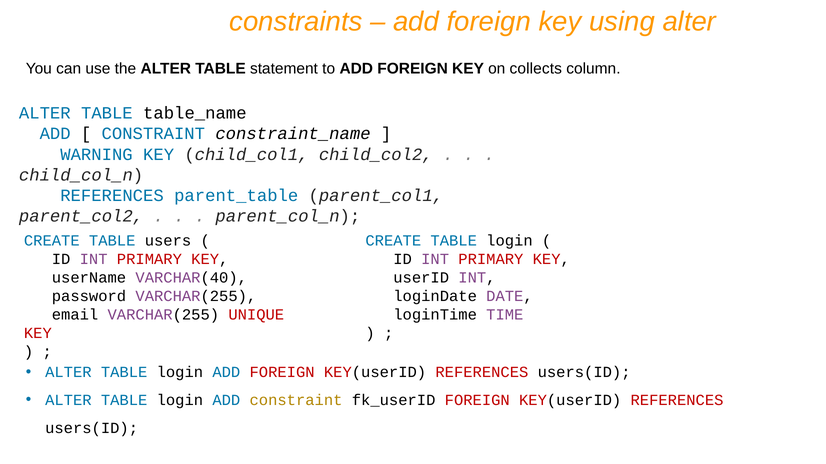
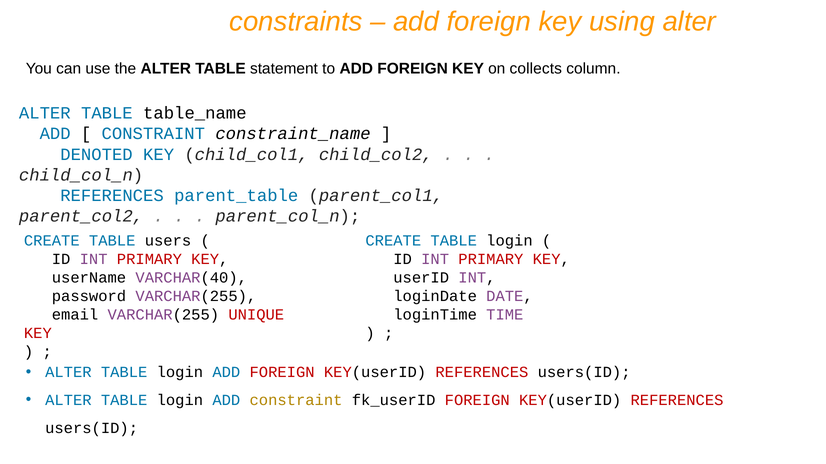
WARNING: WARNING -> DENOTED
